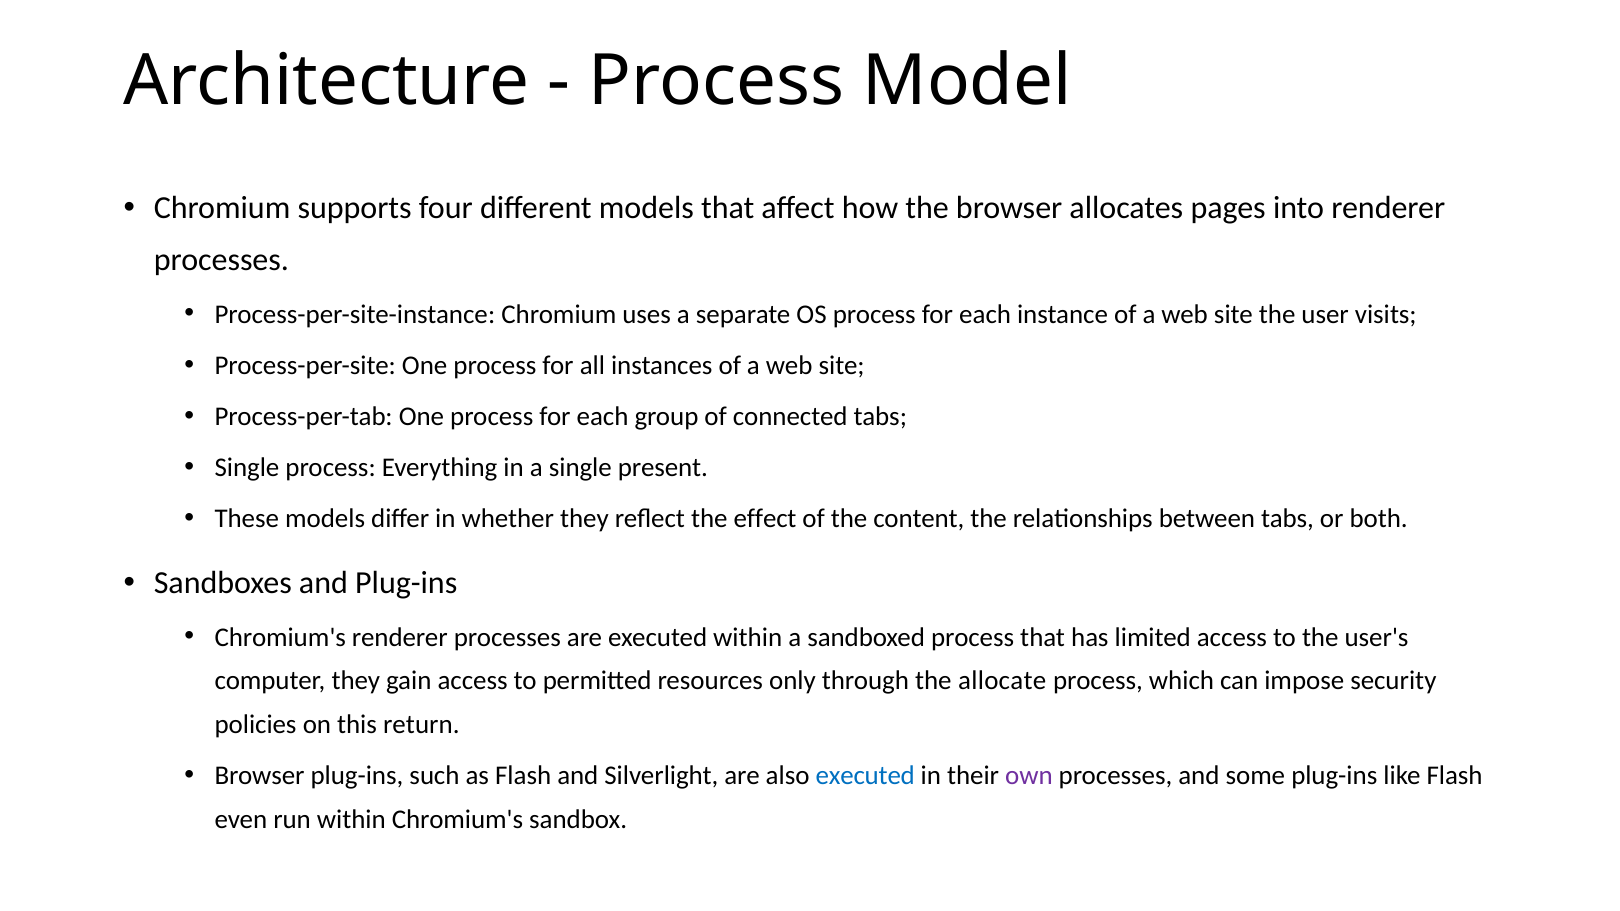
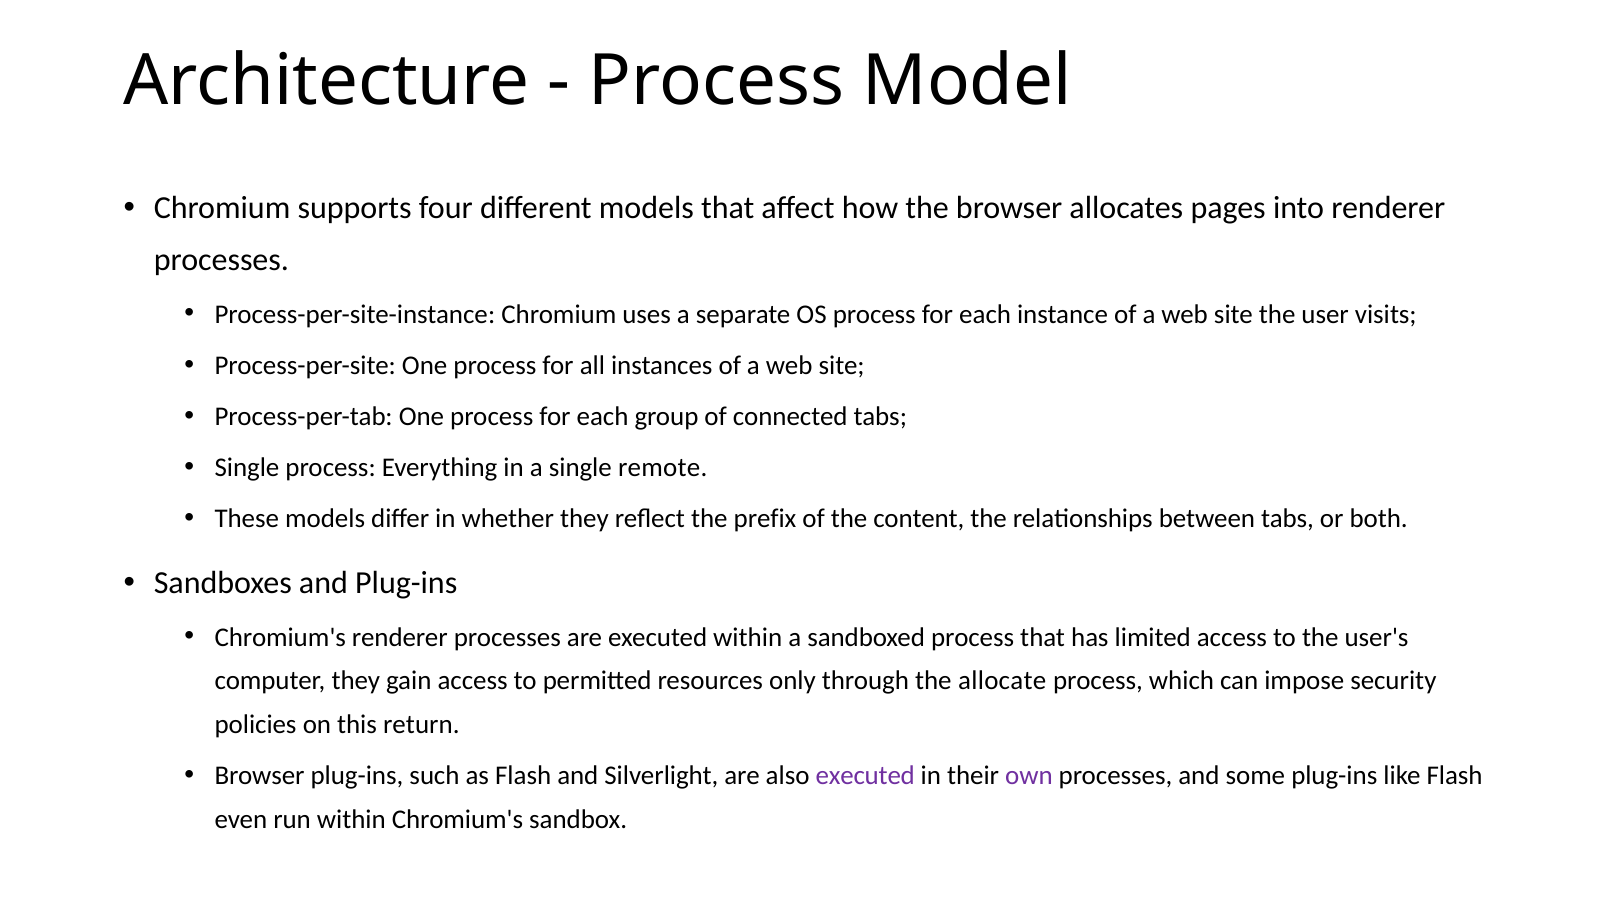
present: present -> remote
effect: effect -> prefix
executed at (865, 776) colour: blue -> purple
